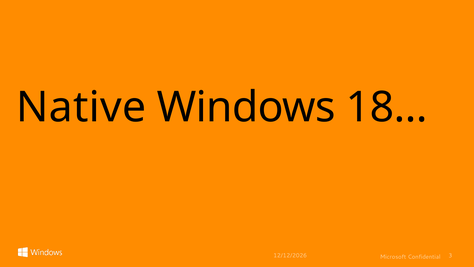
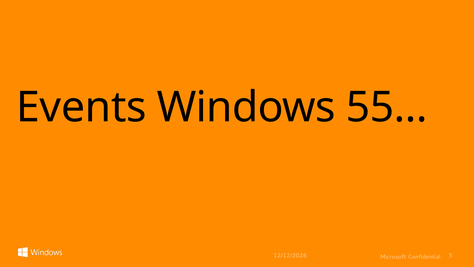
Native: Native -> Events
18…: 18… -> 55…
